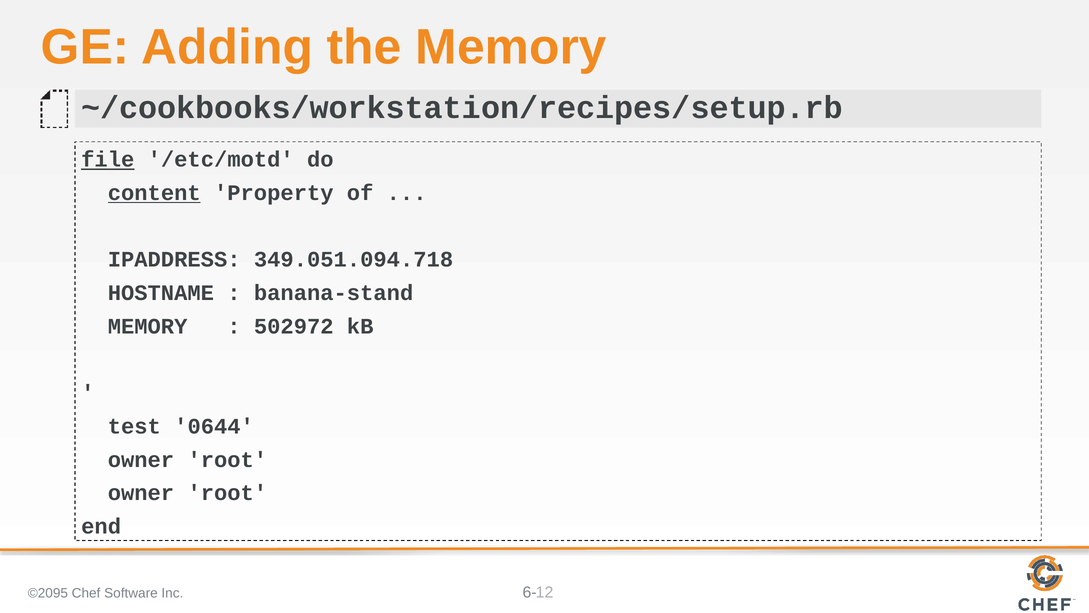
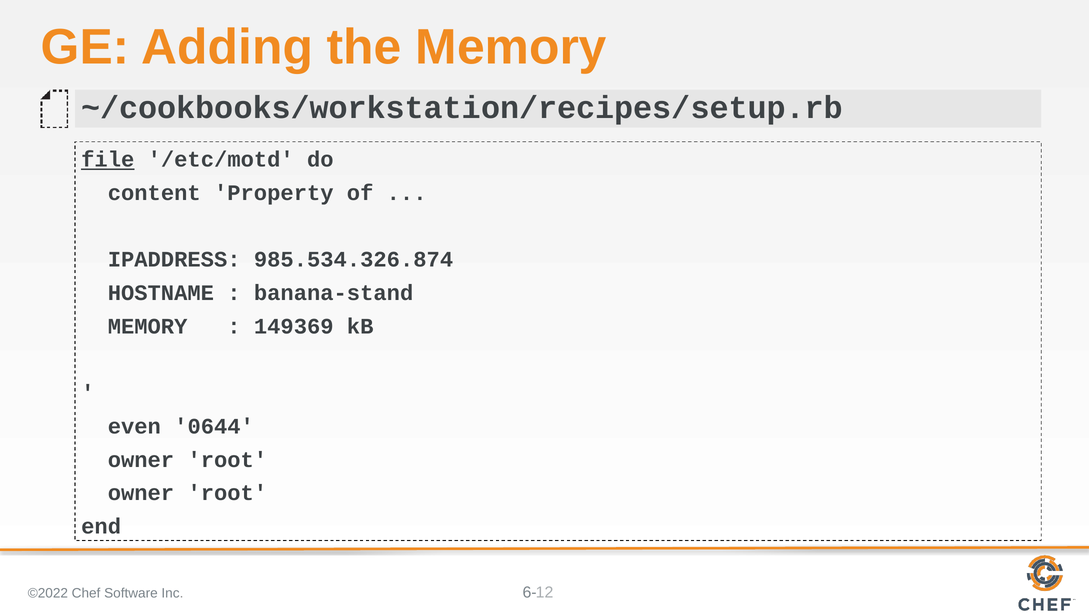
content underline: present -> none
349.051.094.718: 349.051.094.718 -> 985.534.326.874
502972: 502972 -> 149369
test: test -> even
©2095: ©2095 -> ©2022
